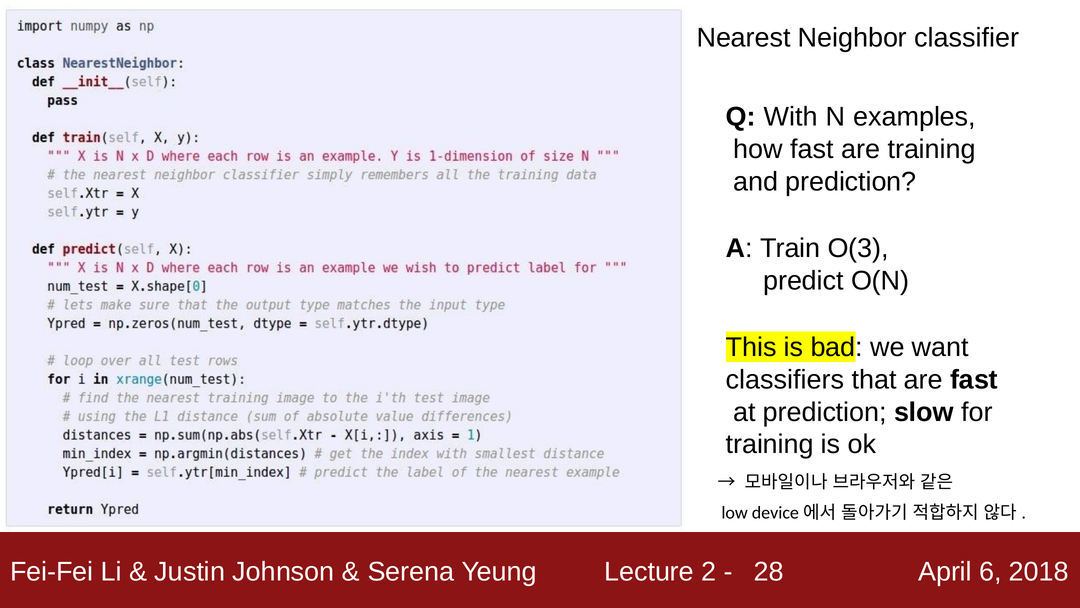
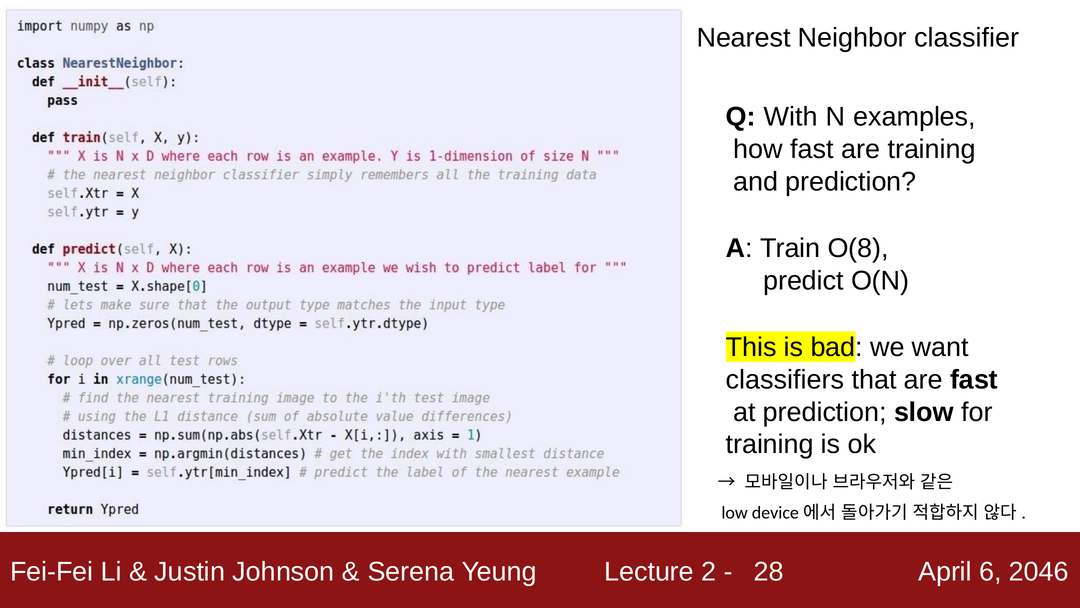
O(3: O(3 -> O(8
2018: 2018 -> 2046
